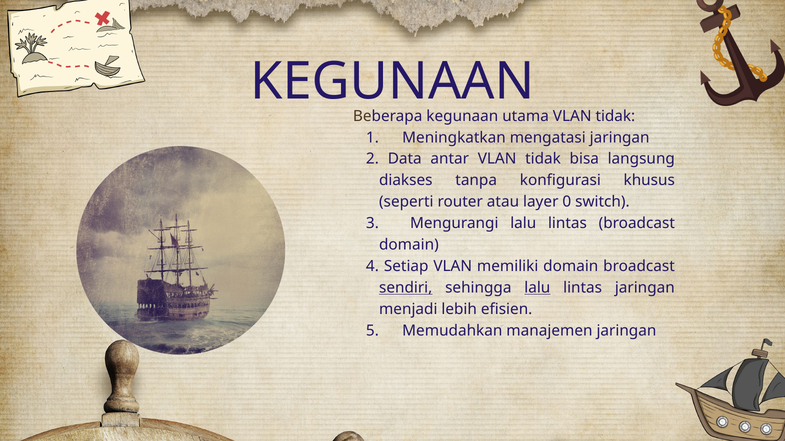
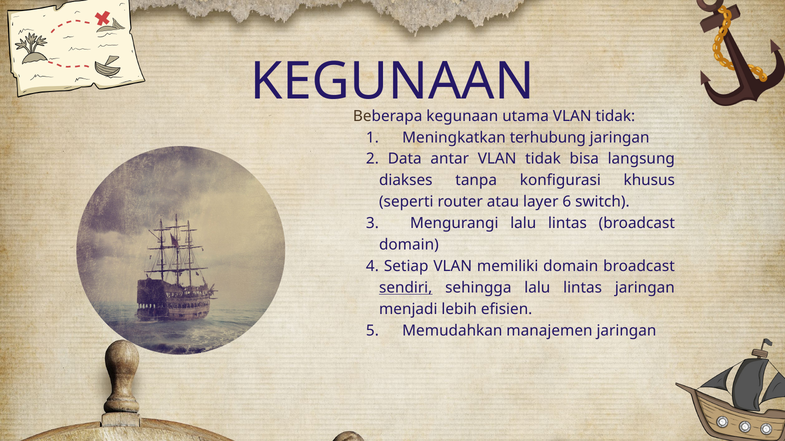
mengatasi: mengatasi -> terhubung
0: 0 -> 6
lalu at (537, 288) underline: present -> none
